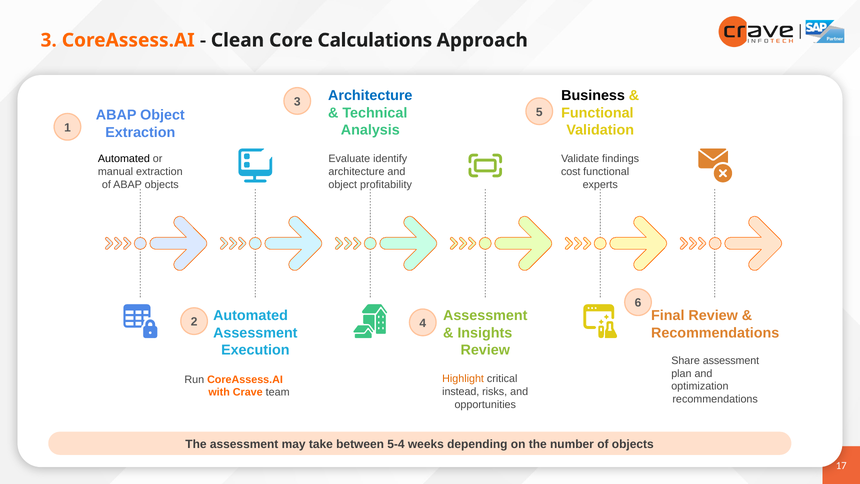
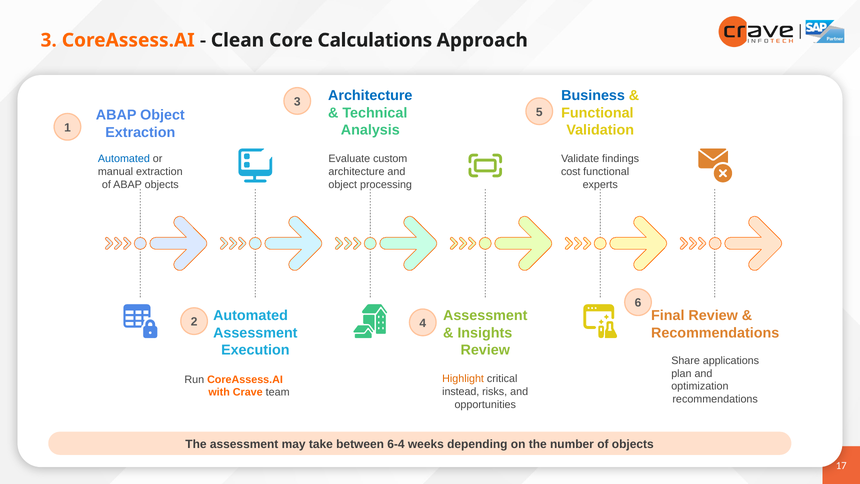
Business colour: black -> blue
Automated at (124, 159) colour: black -> blue
identify: identify -> custom
profitability: profitability -> processing
Share assessment: assessment -> applications
5-4: 5-4 -> 6-4
